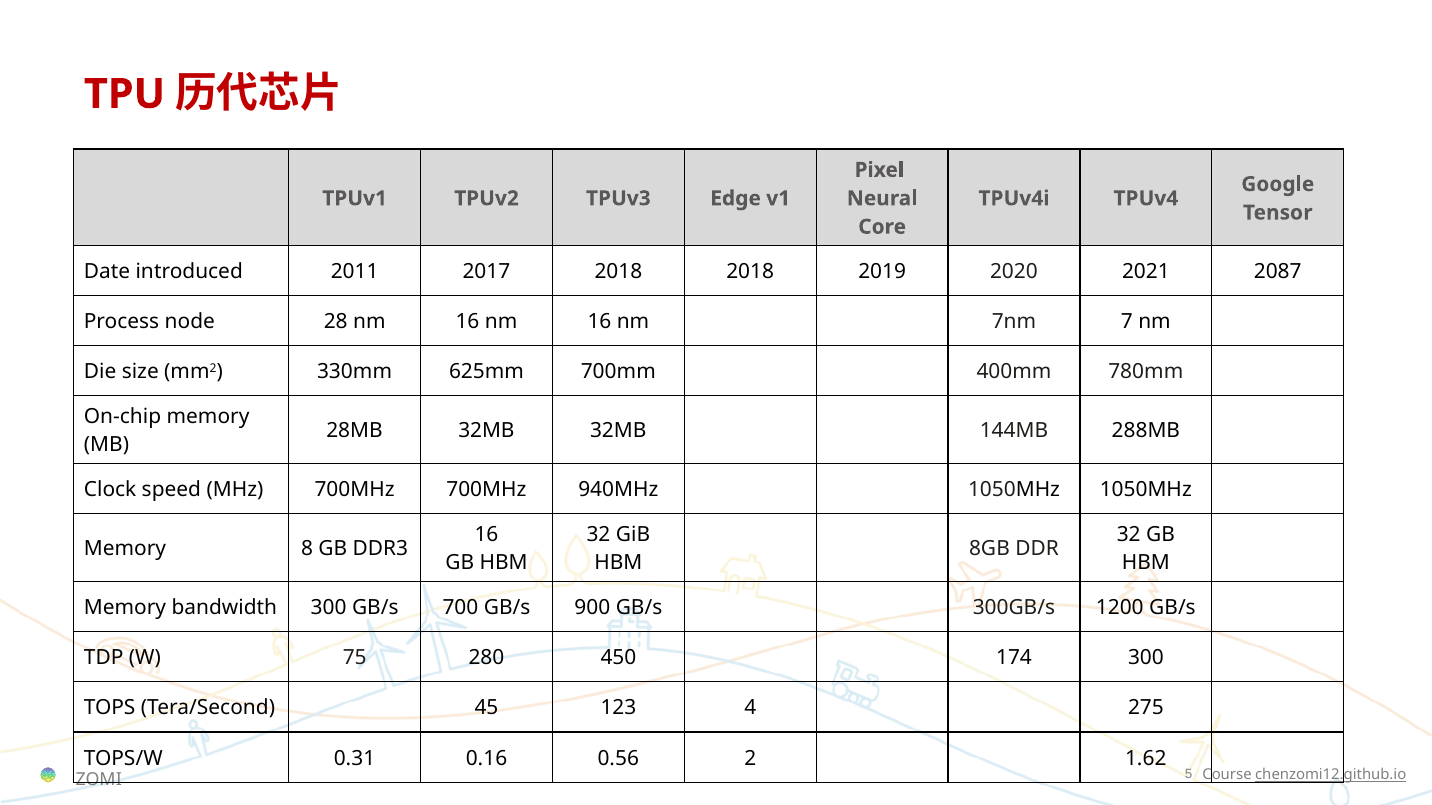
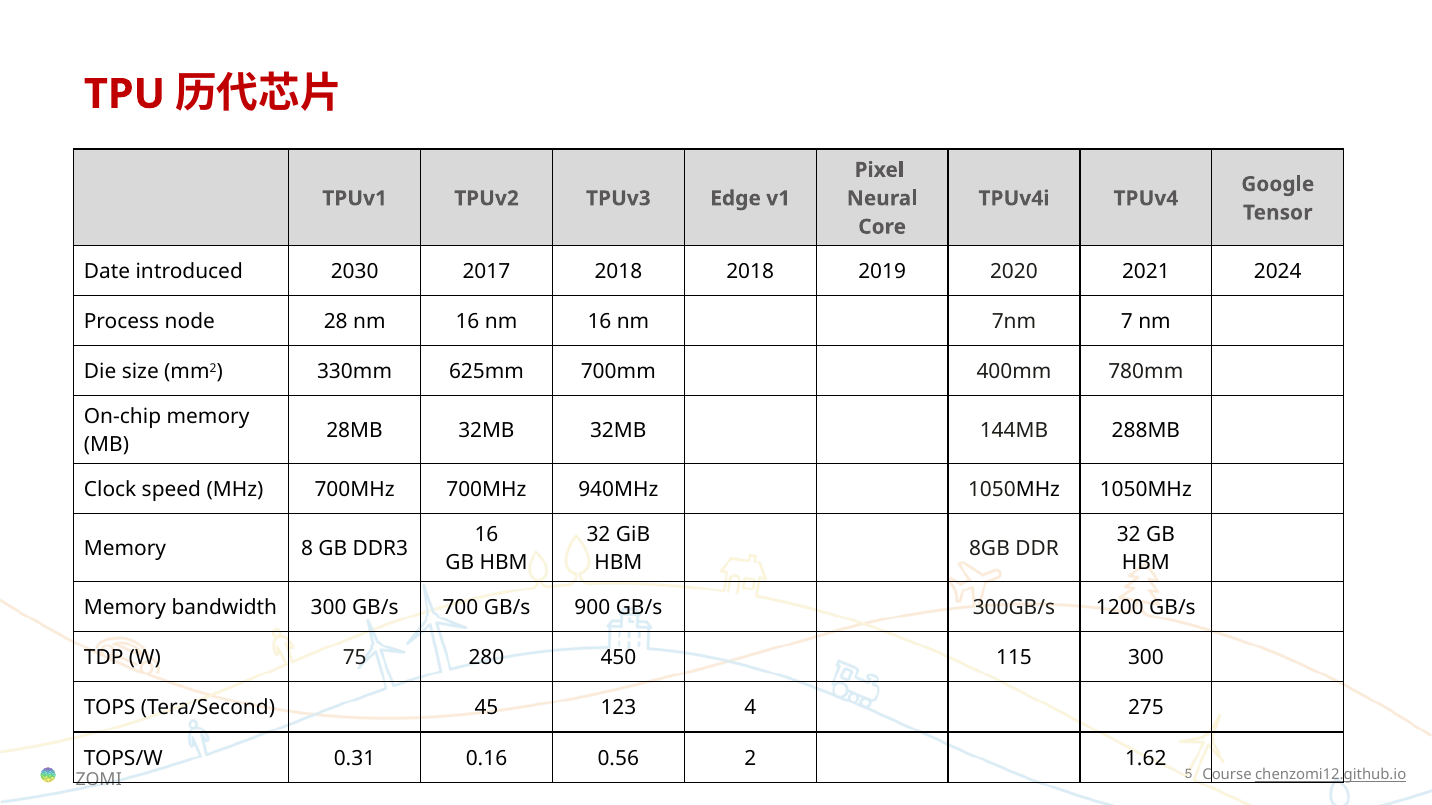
2011: 2011 -> 2030
2087: 2087 -> 2024
174: 174 -> 115
